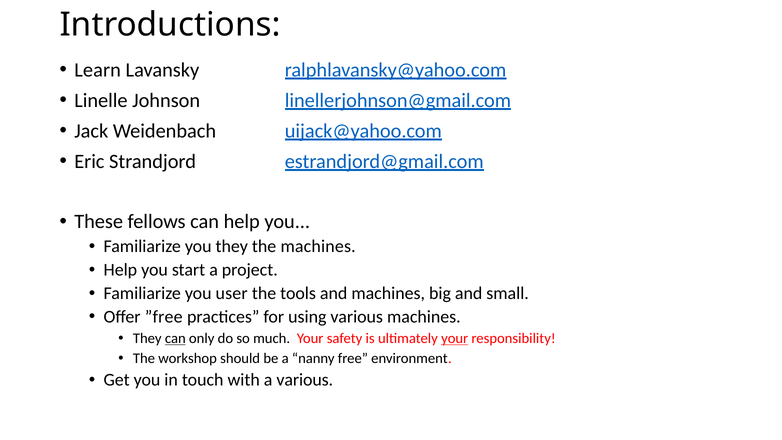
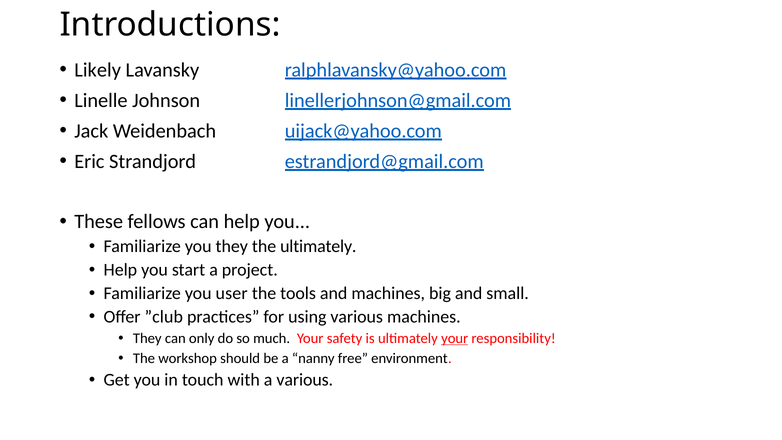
Learn: Learn -> Likely
the machines: machines -> ultimately
”free: ”free -> ”club
can at (175, 338) underline: present -> none
